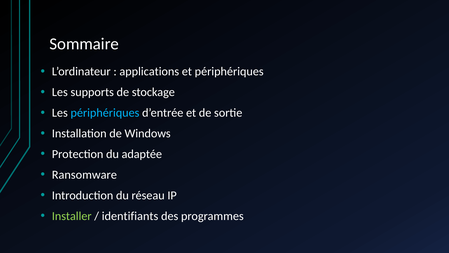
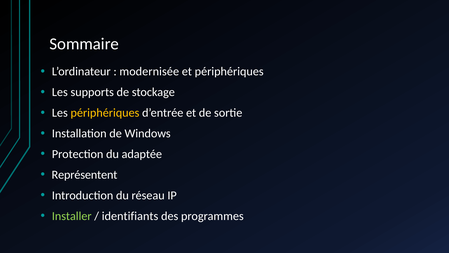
applications: applications -> modernisée
périphériques at (105, 113) colour: light blue -> yellow
Ransomware: Ransomware -> Représentent
